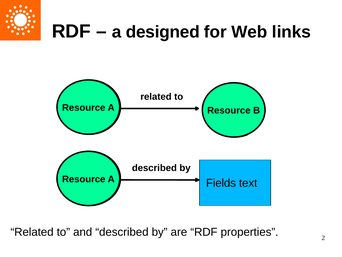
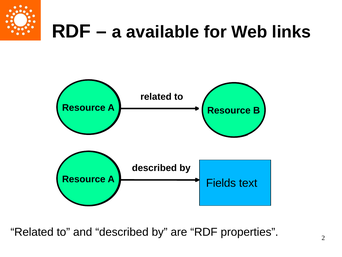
designed: designed -> available
